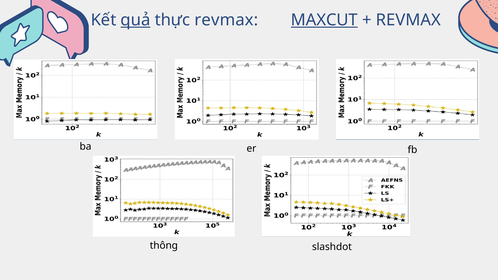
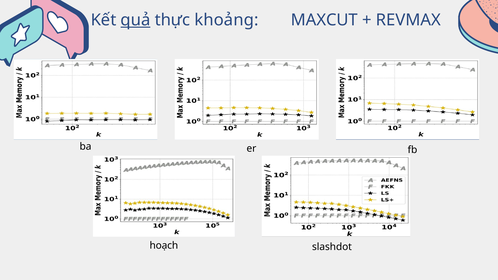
thực revmax: revmax -> khoảng
MAXCUT underline: present -> none
thông: thông -> hoạch
